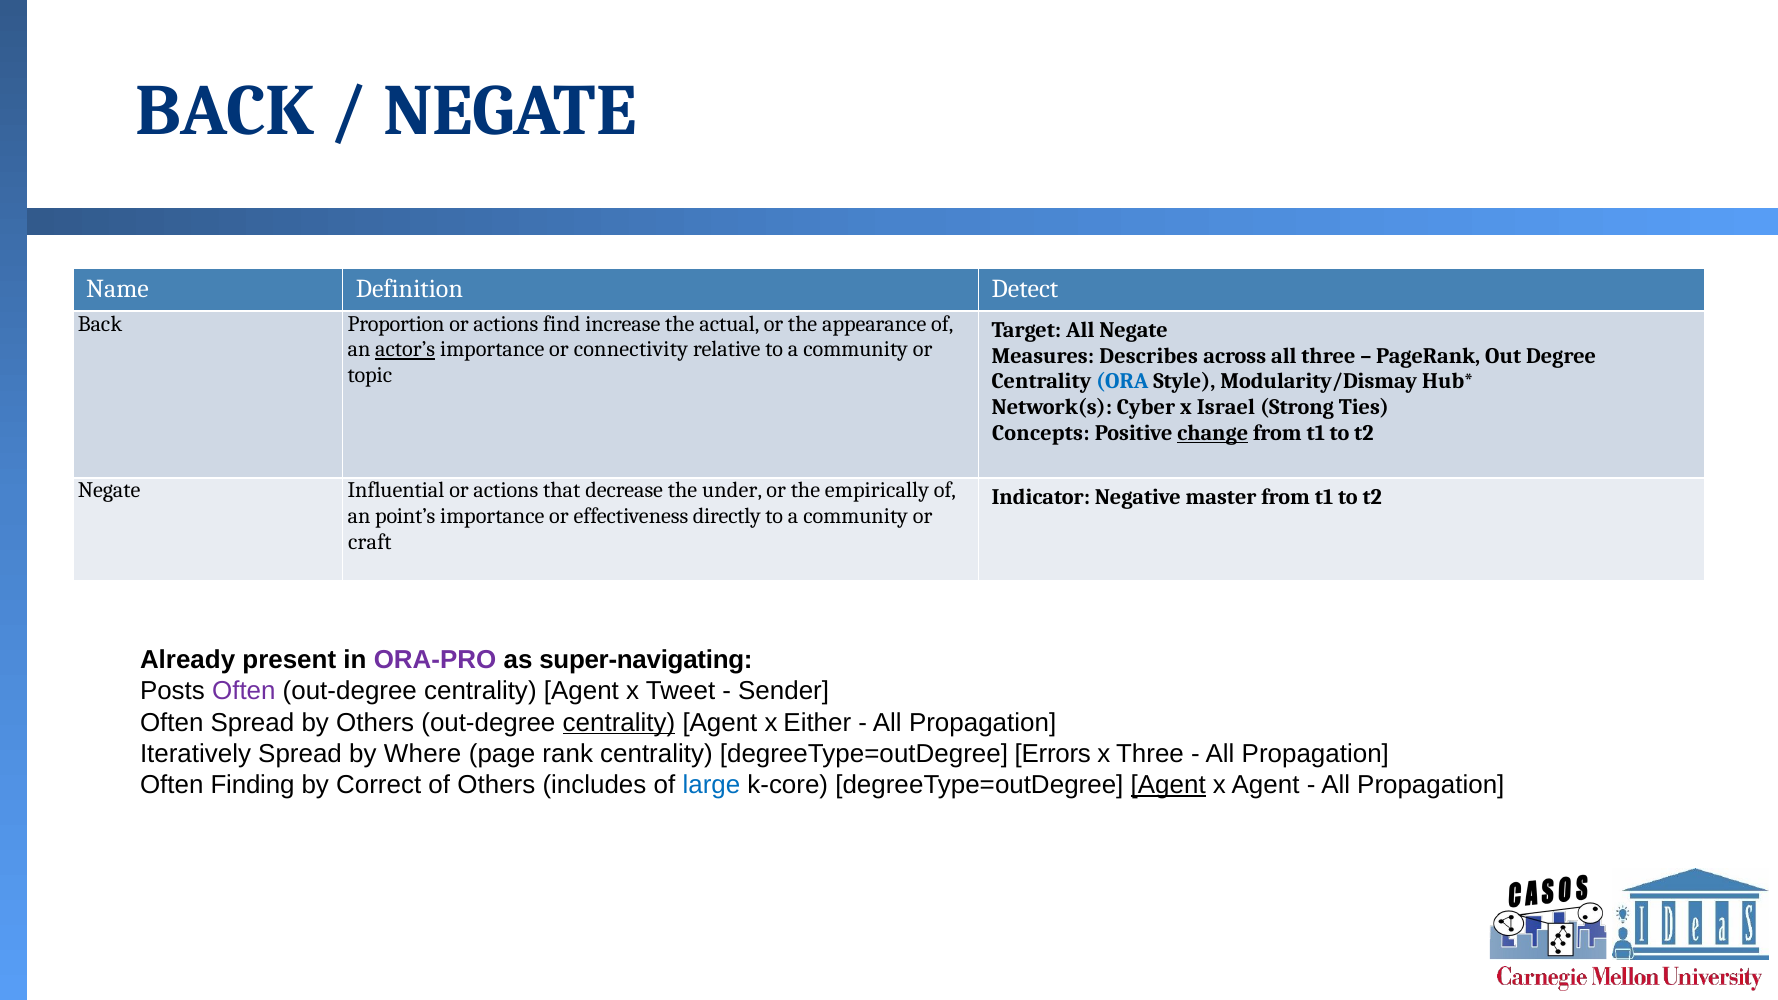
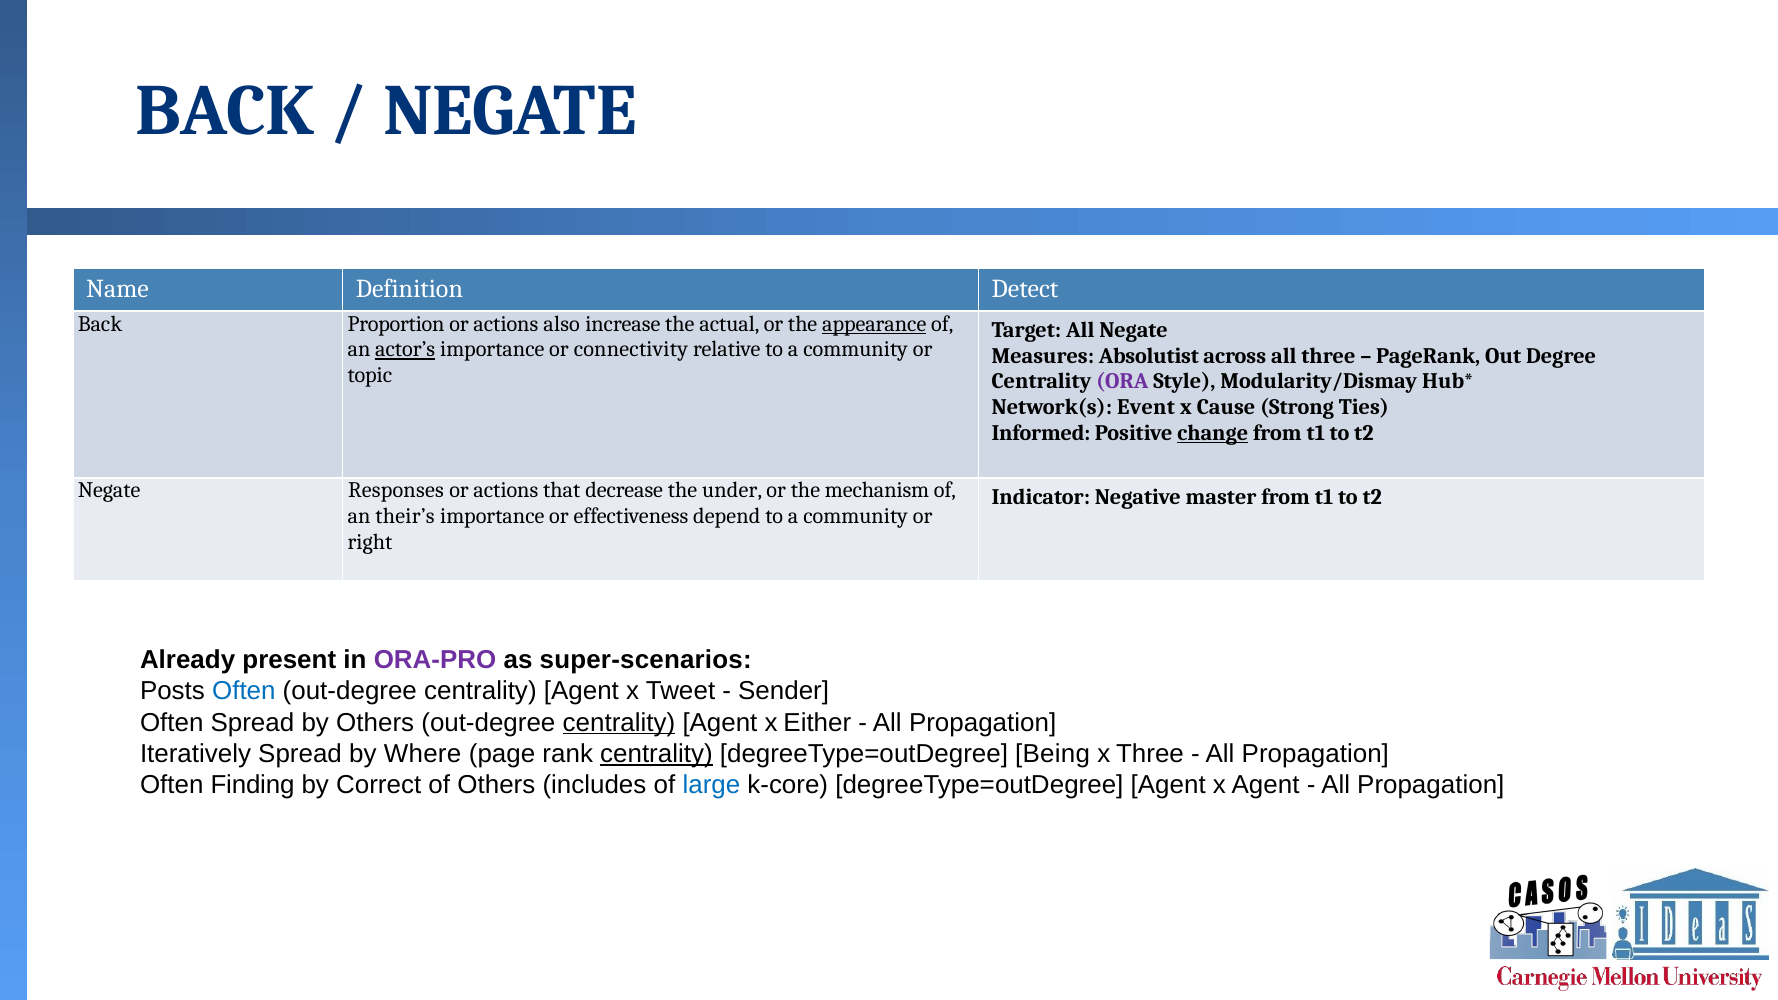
find: find -> also
appearance underline: none -> present
Describes: Describes -> Absolutist
ORA colour: blue -> purple
Cyber: Cyber -> Event
Israel: Israel -> Cause
Concepts: Concepts -> Informed
Influential: Influential -> Responses
empirically: empirically -> mechanism
point’s: point’s -> their’s
directly: directly -> depend
craft: craft -> right
super-navigating: super-navigating -> super-scenarios
Often at (244, 691) colour: purple -> blue
centrality at (656, 754) underline: none -> present
Errors: Errors -> Being
Agent at (1168, 785) underline: present -> none
